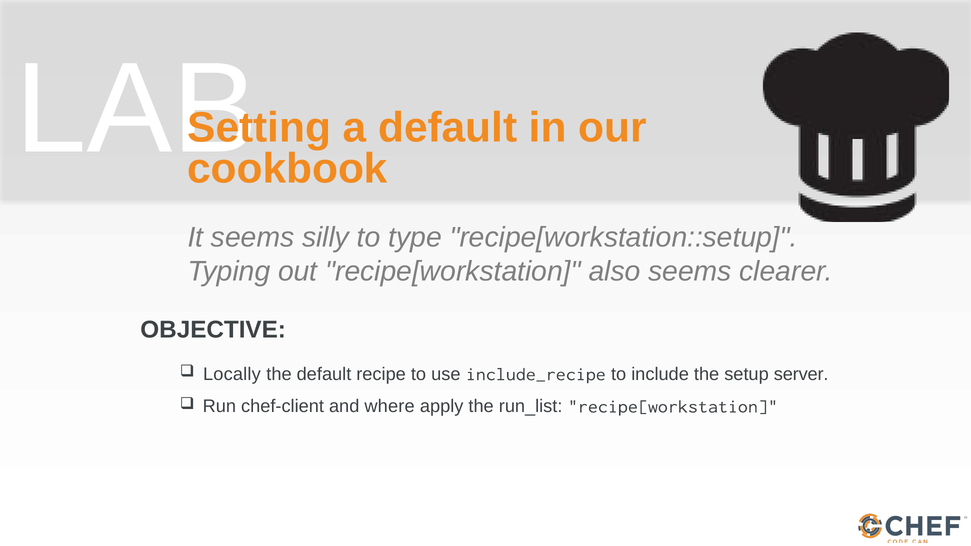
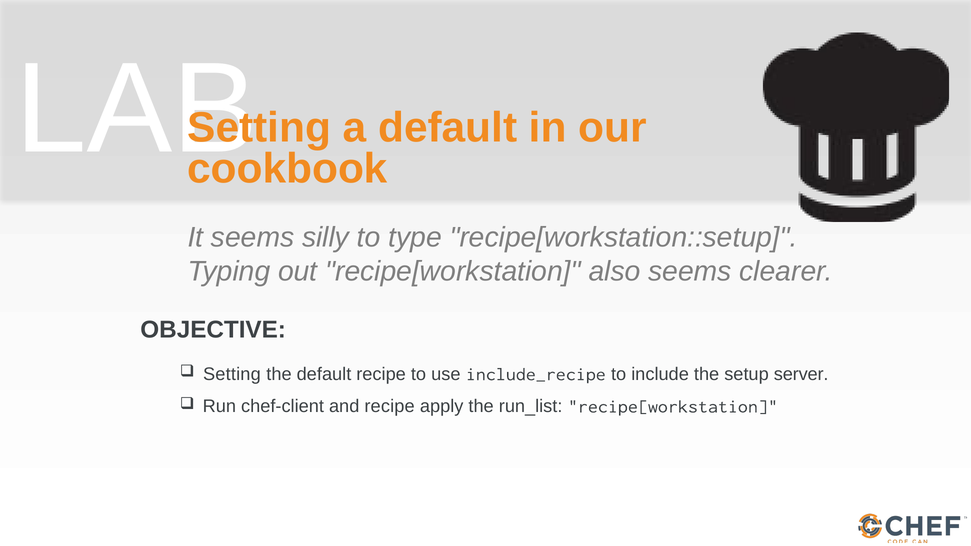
Locally at (232, 374): Locally -> Setting
and where: where -> recipe
